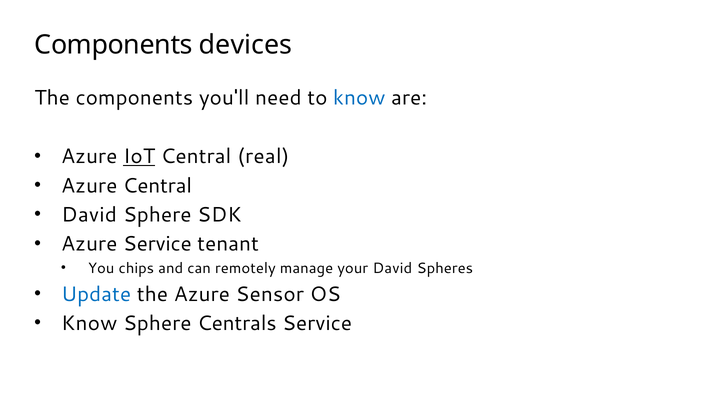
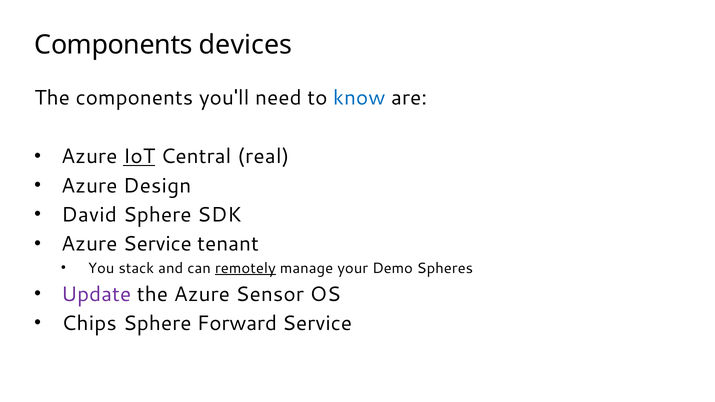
Azure Central: Central -> Design
chips: chips -> stack
remotely underline: none -> present
your David: David -> Demo
Update colour: blue -> purple
Know at (89, 324): Know -> Chips
Centrals: Centrals -> Forward
